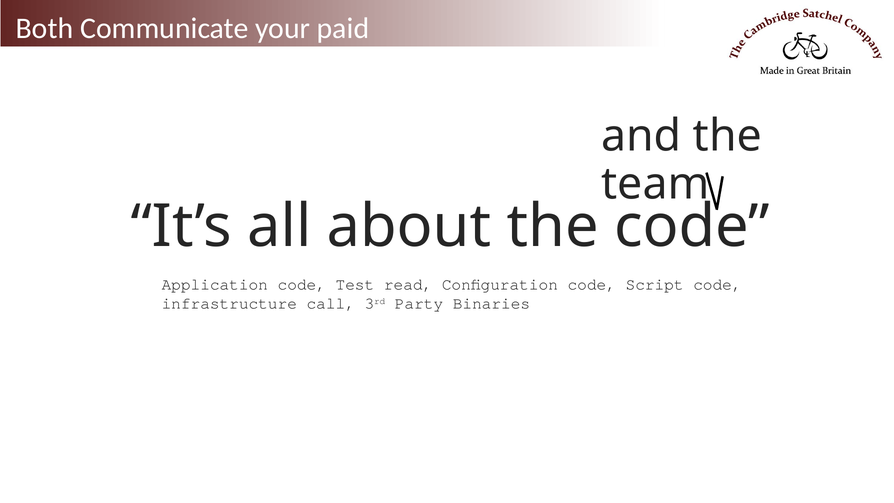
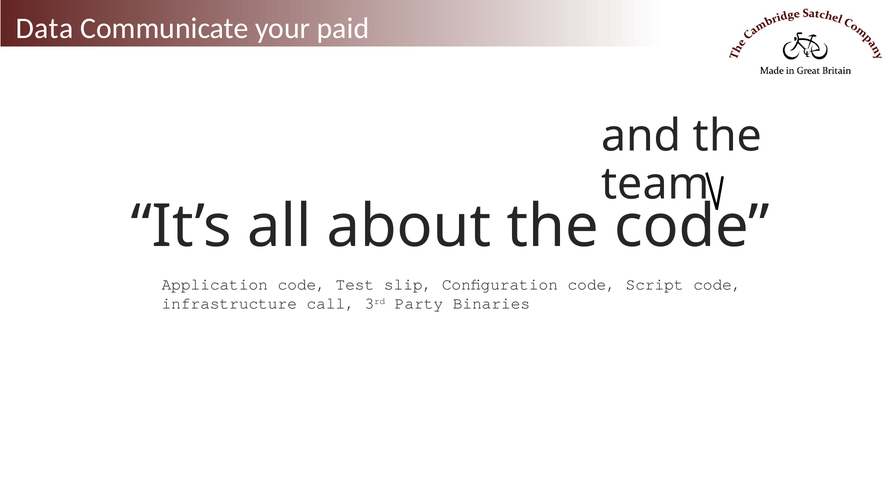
Both: Both -> Data
read: read -> slip
